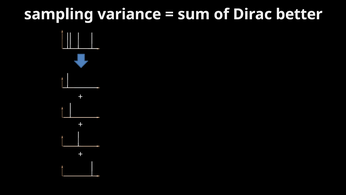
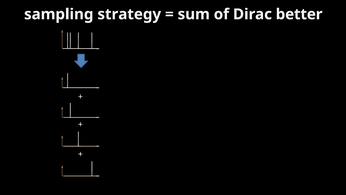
variance: variance -> strategy
